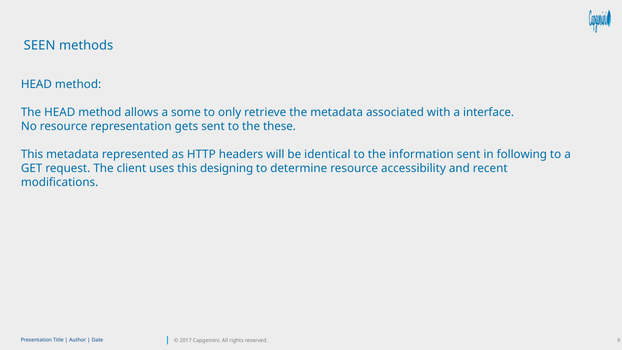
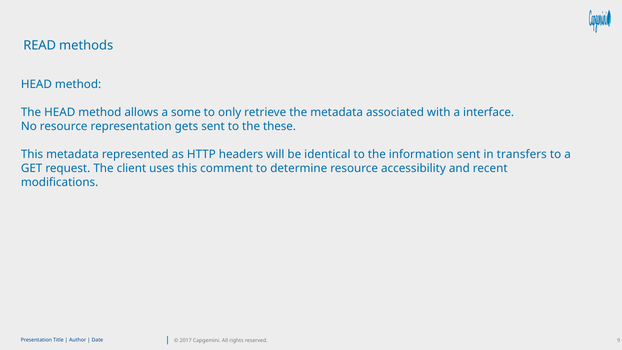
SEEN: SEEN -> READ
following: following -> transfers
designing: designing -> comment
